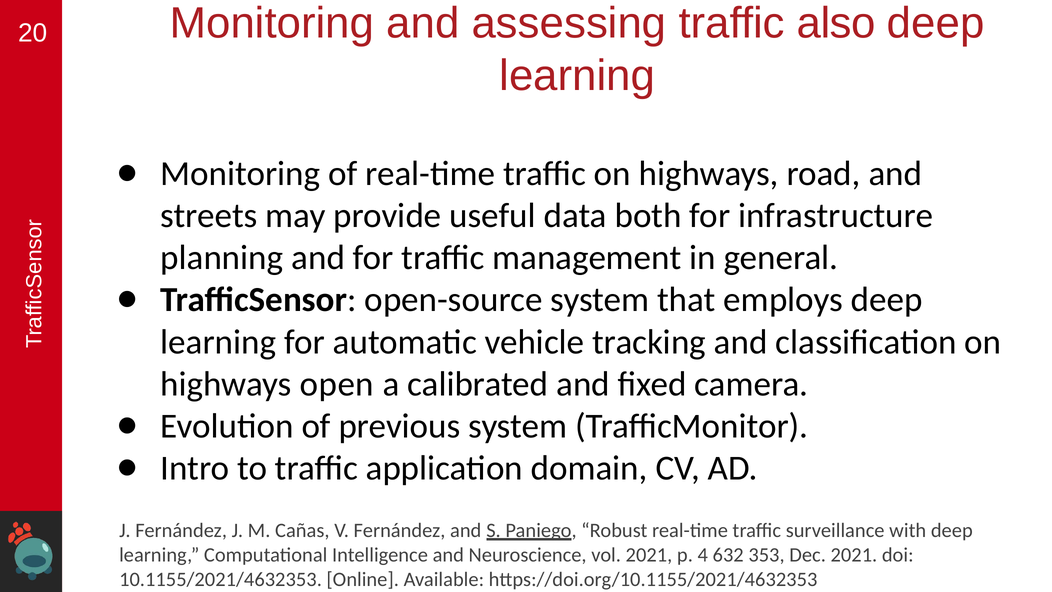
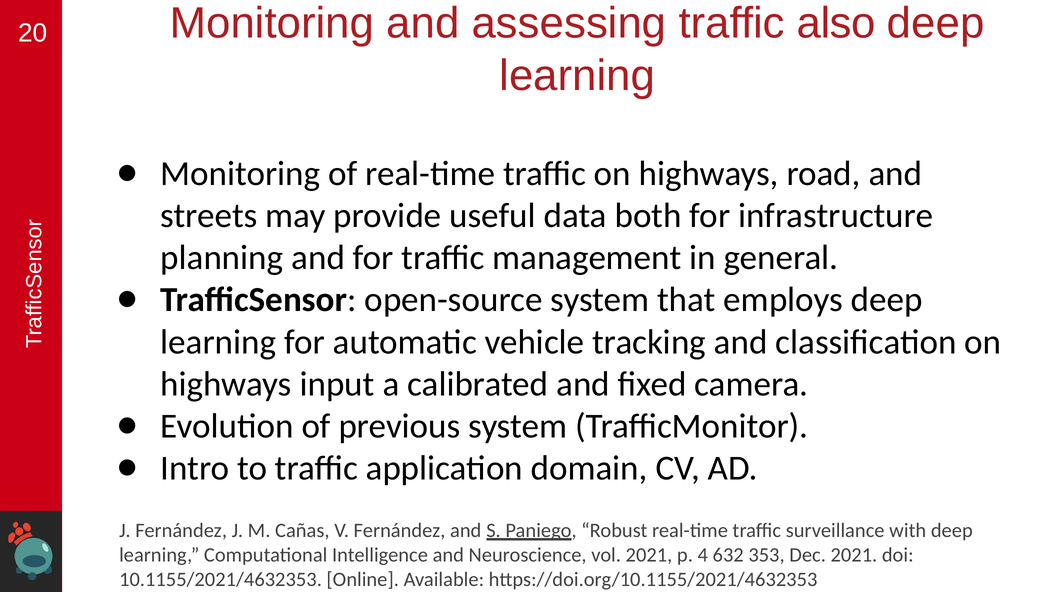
open: open -> input
